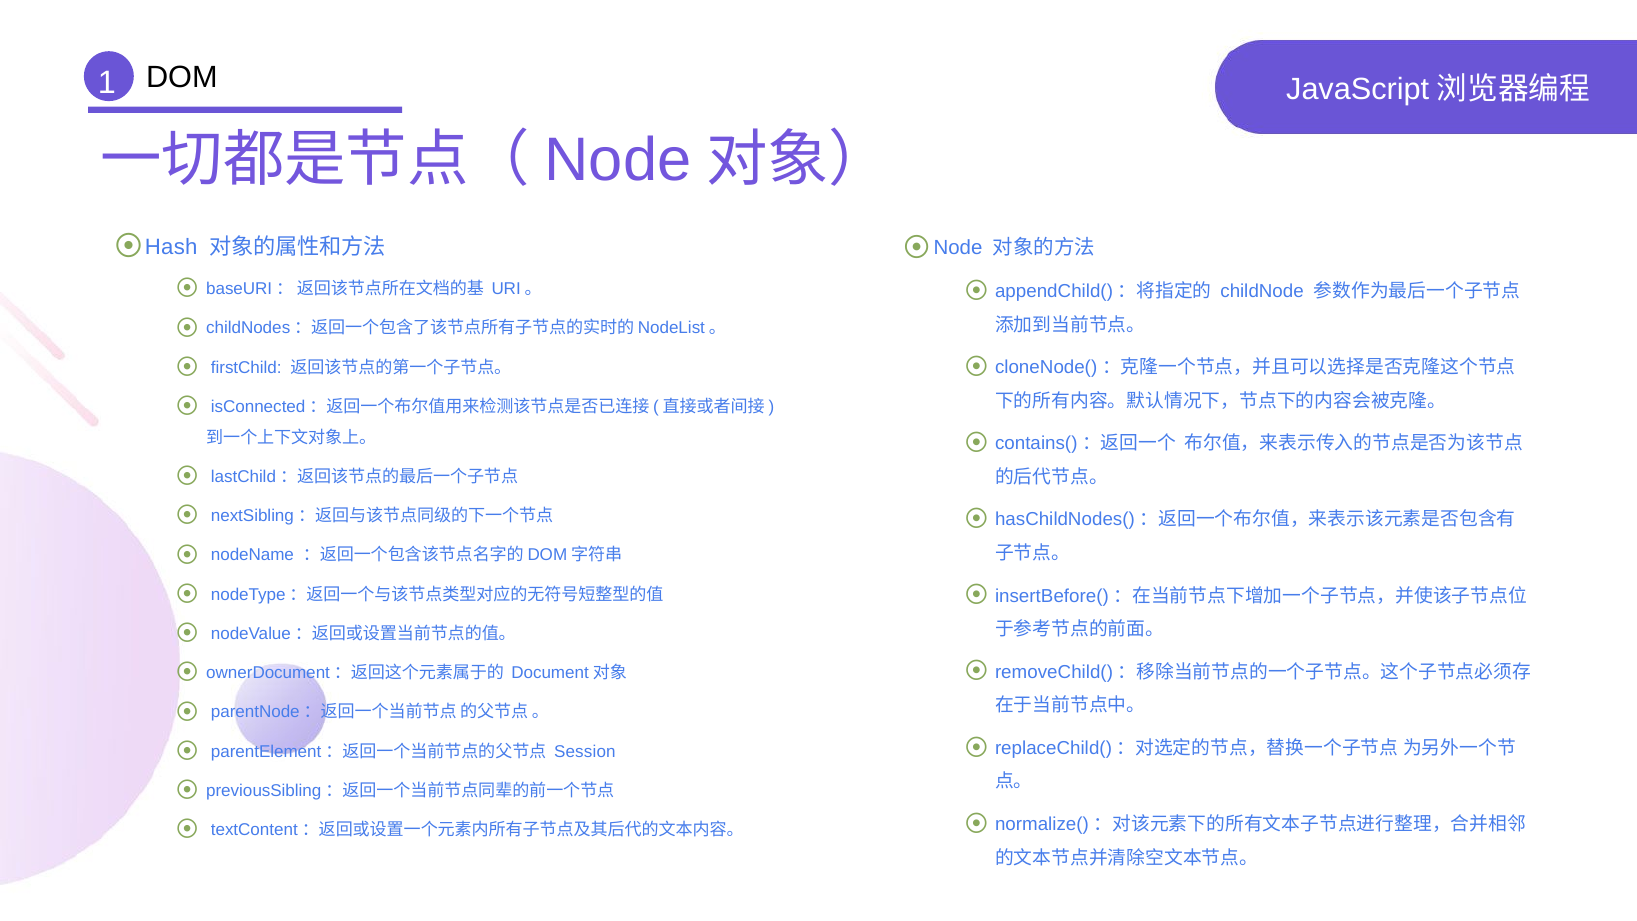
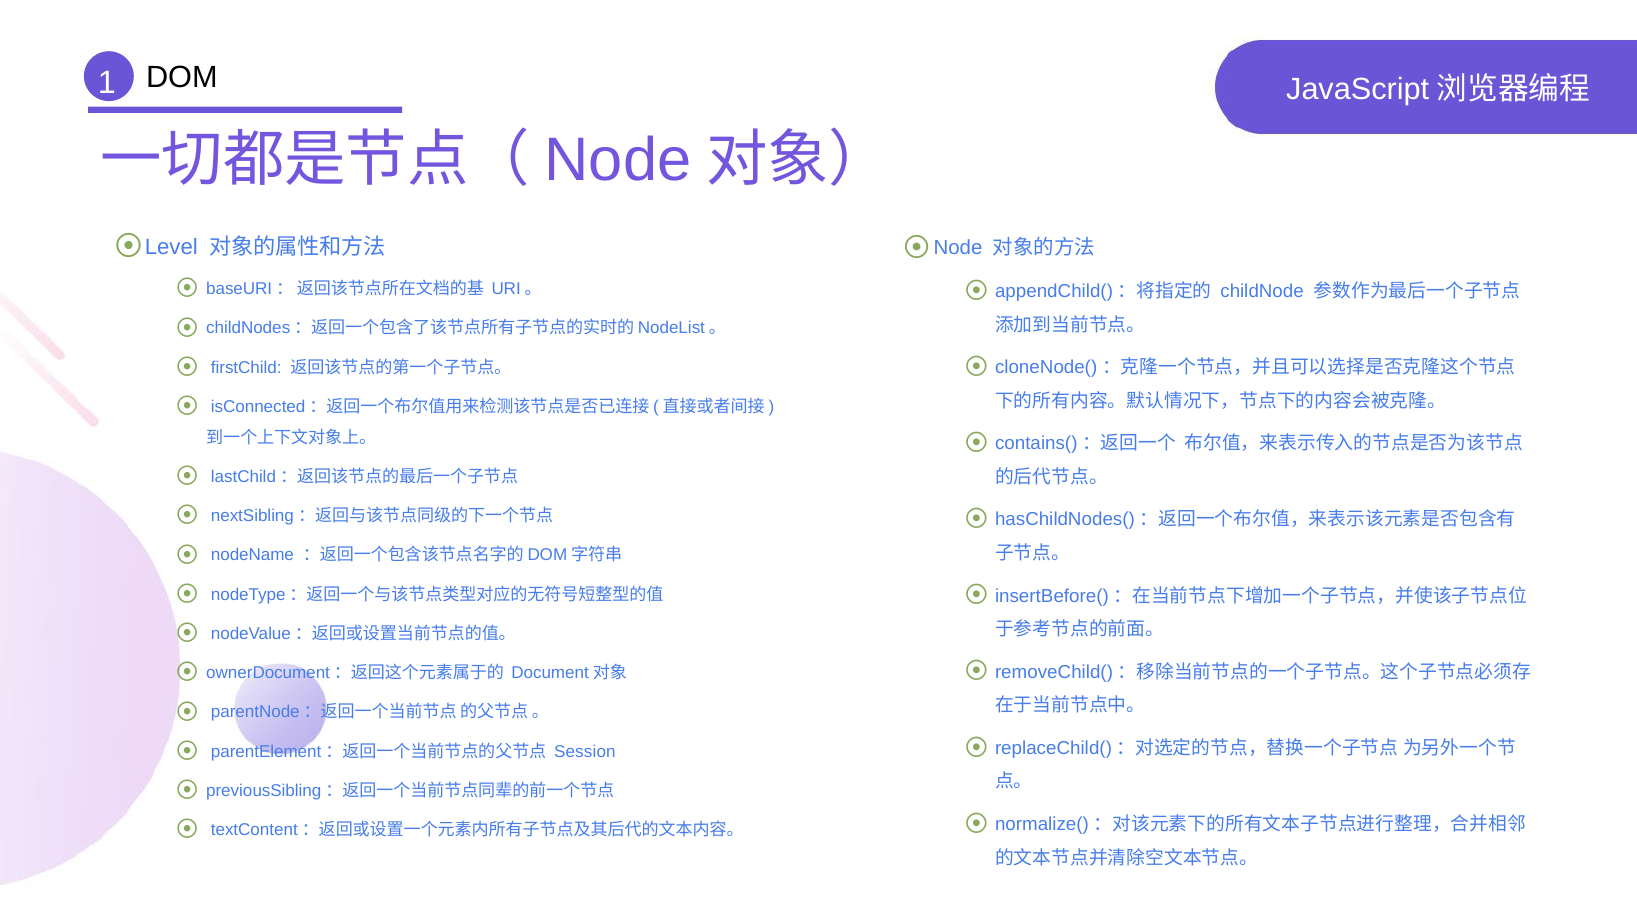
Hash: Hash -> Level
